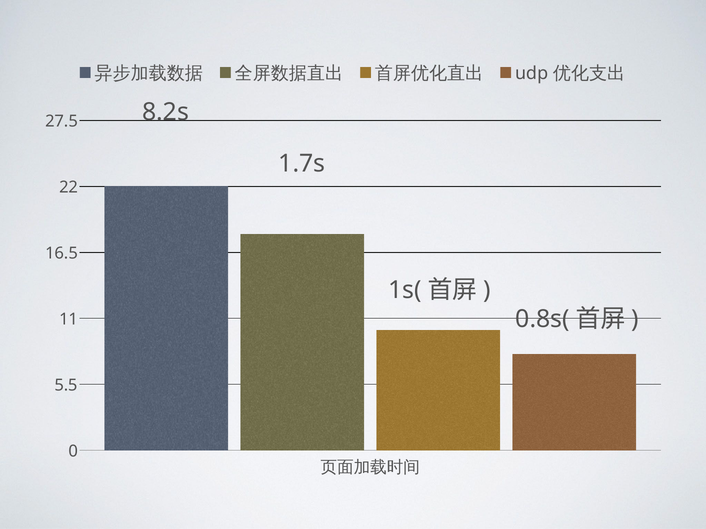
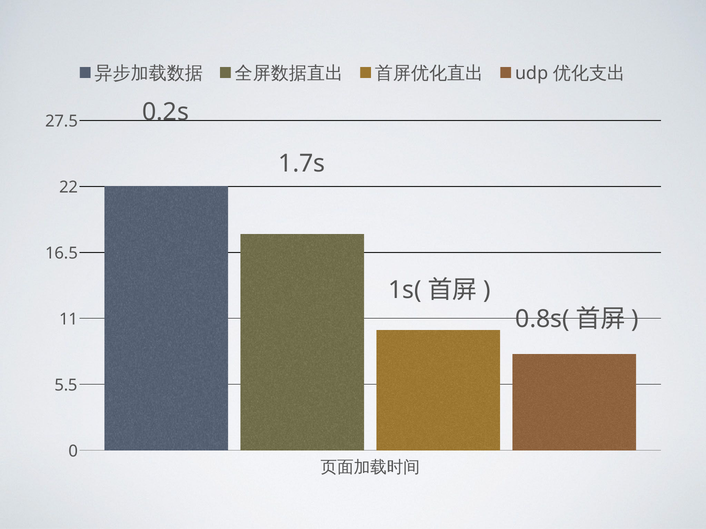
8.2s: 8.2s -> 0.2s
